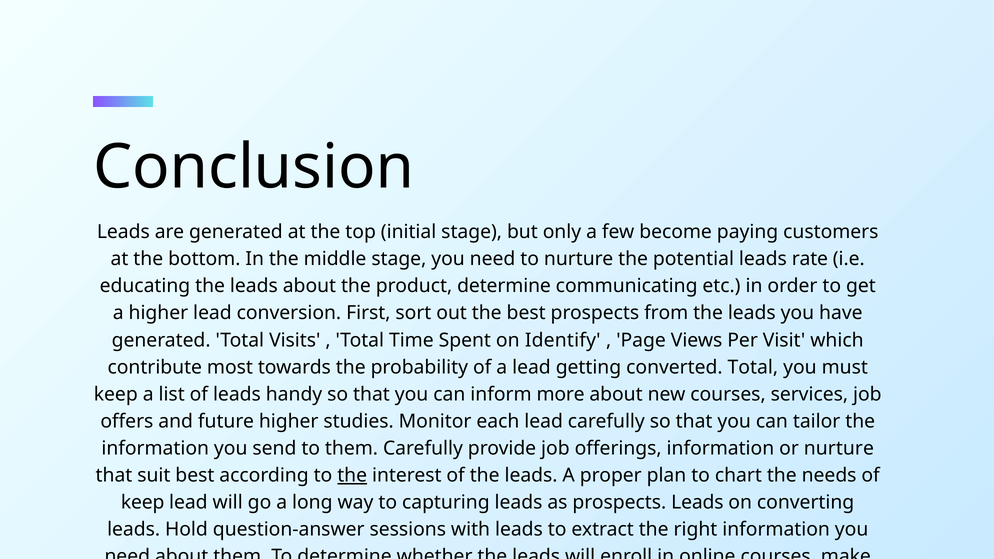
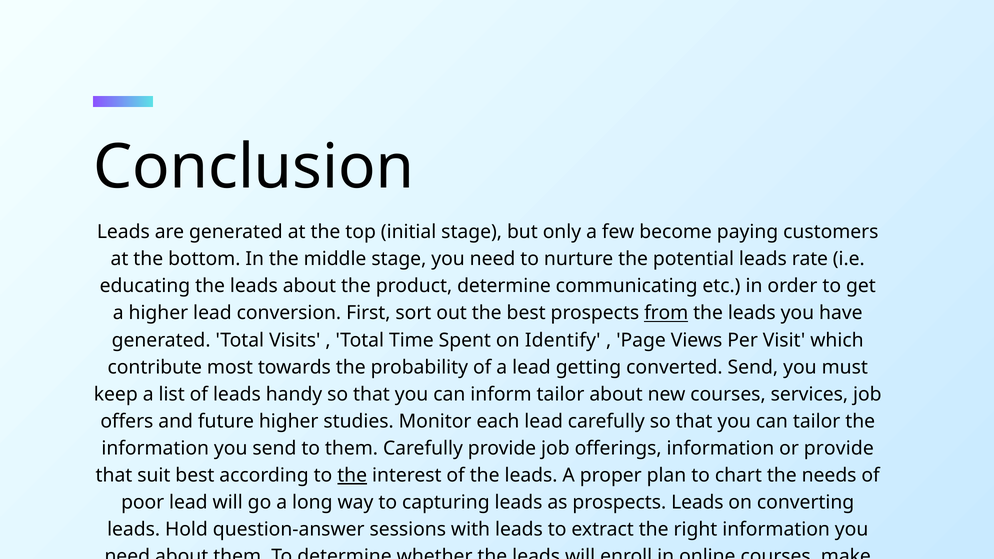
from underline: none -> present
converted Total: Total -> Send
inform more: more -> tailor
or nurture: nurture -> provide
keep at (143, 503): keep -> poor
